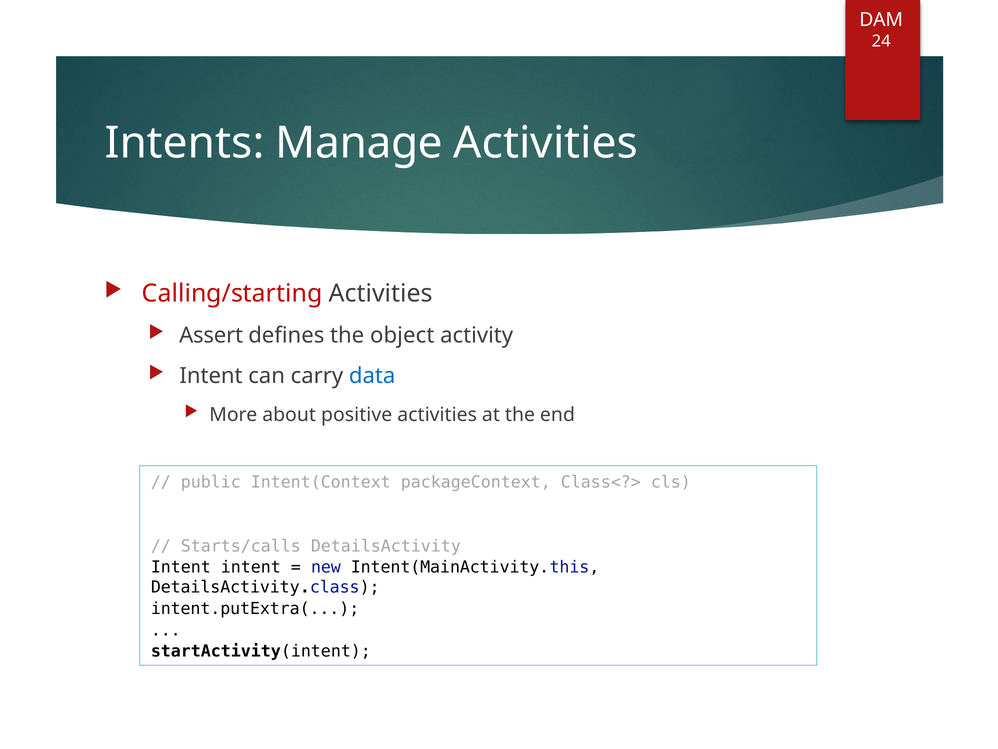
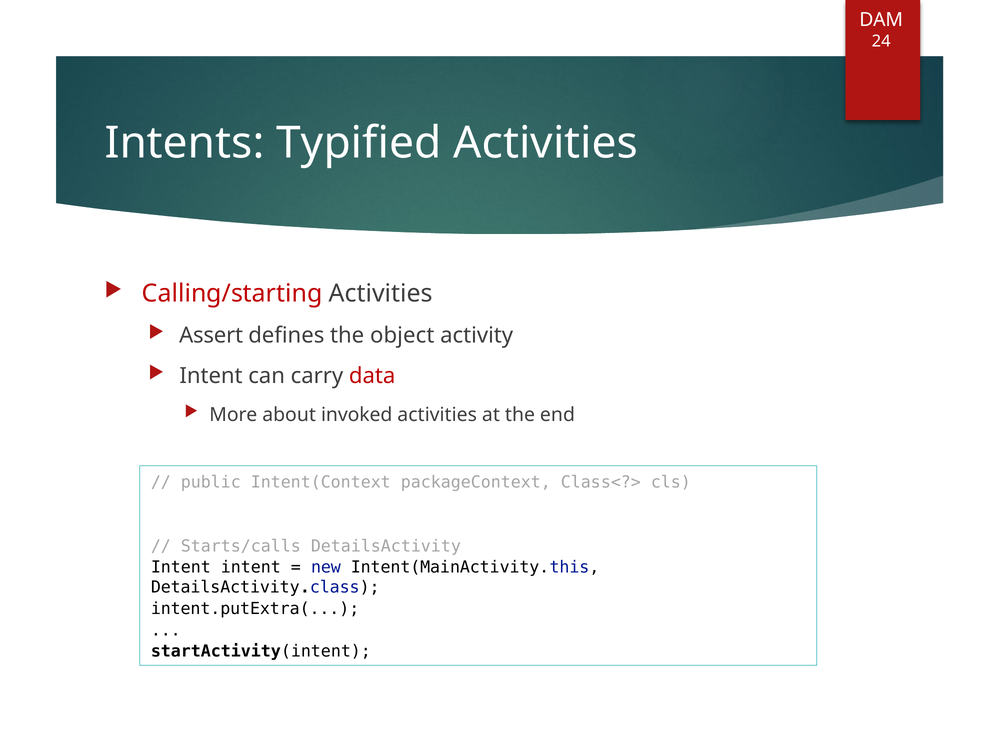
Manage: Manage -> Typified
data colour: blue -> red
positive: positive -> invoked
